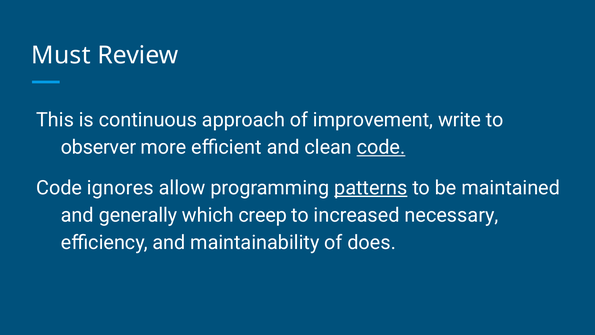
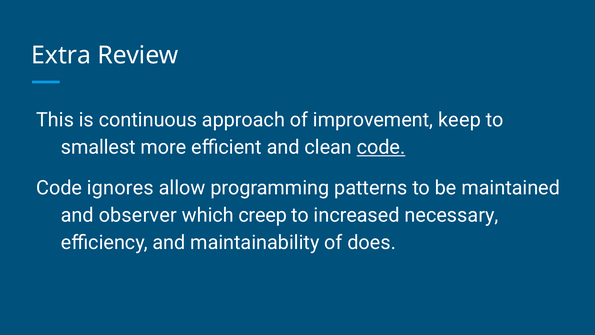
Must: Must -> Extra
write: write -> keep
observer: observer -> smallest
patterns underline: present -> none
generally: generally -> observer
